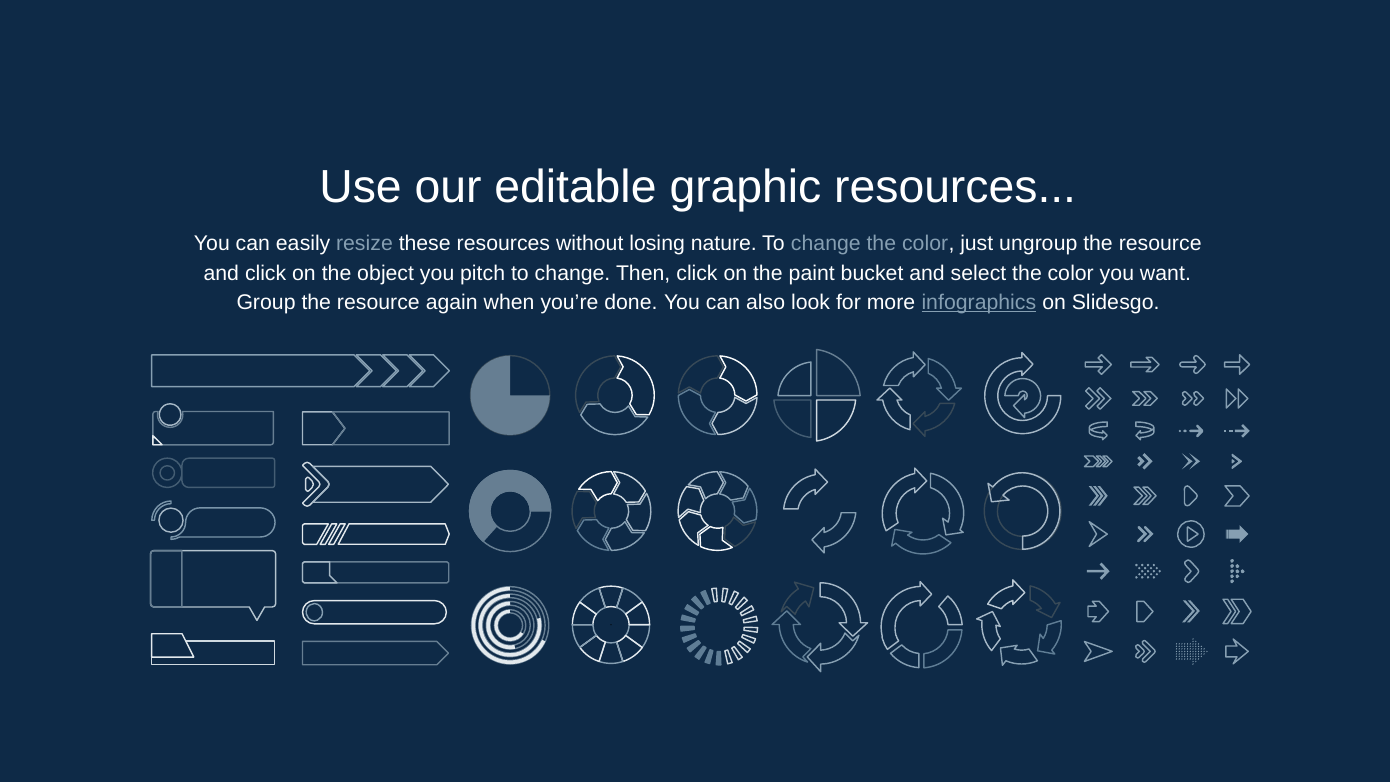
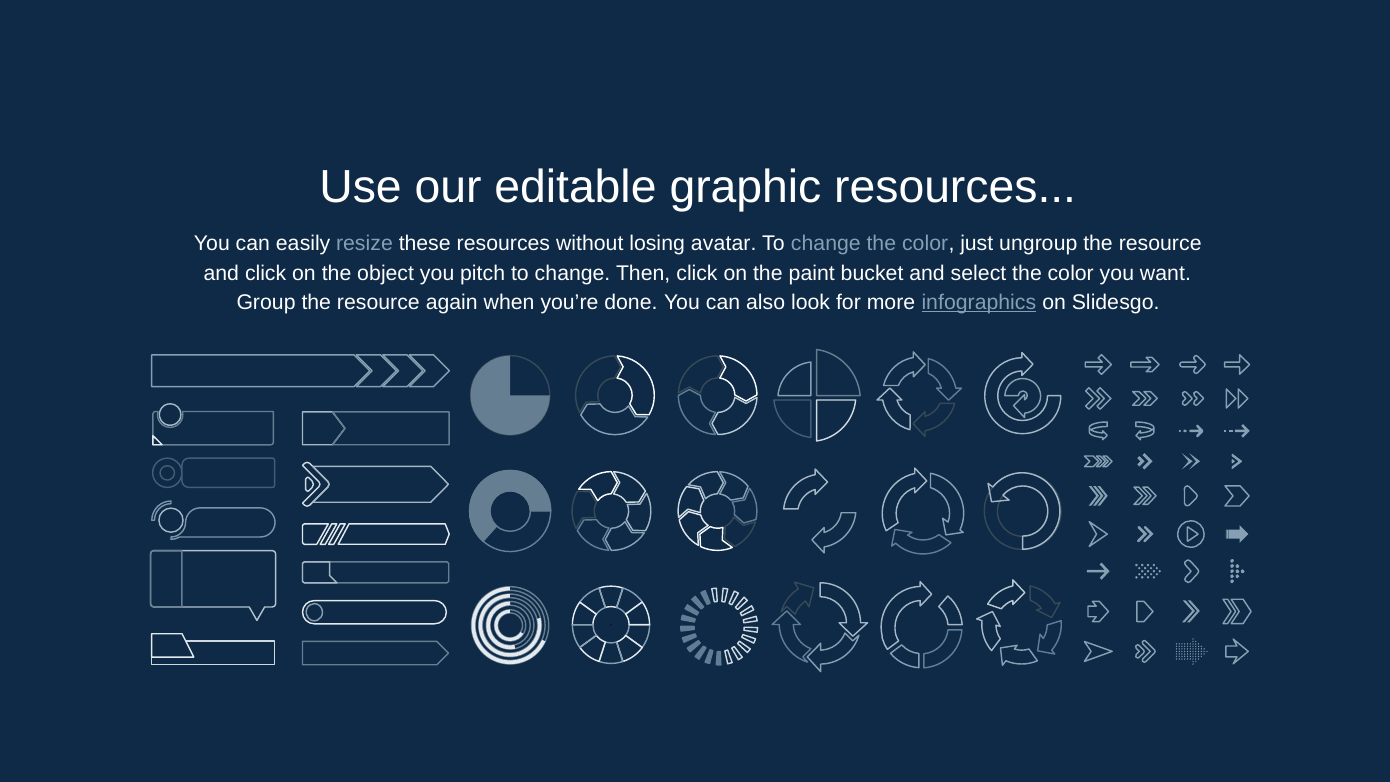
nature: nature -> avatar
